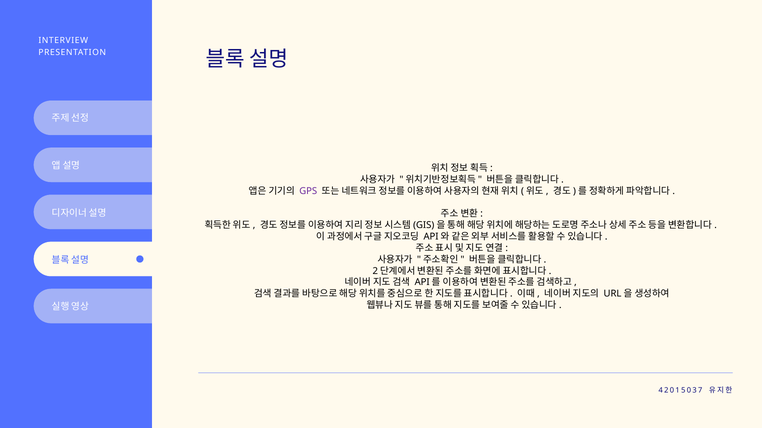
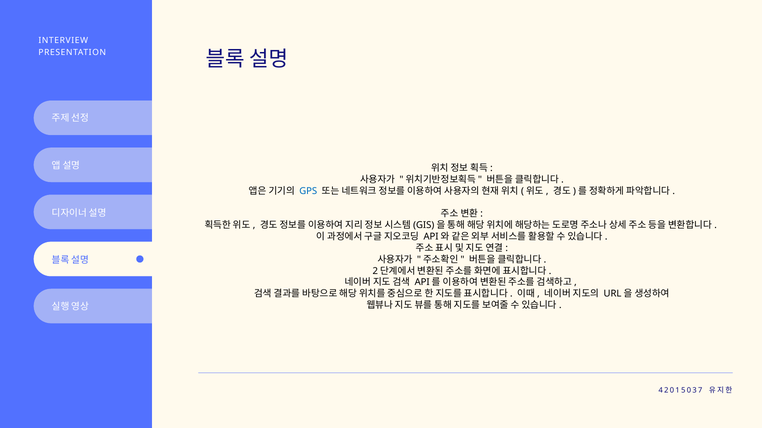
GPS colour: purple -> blue
